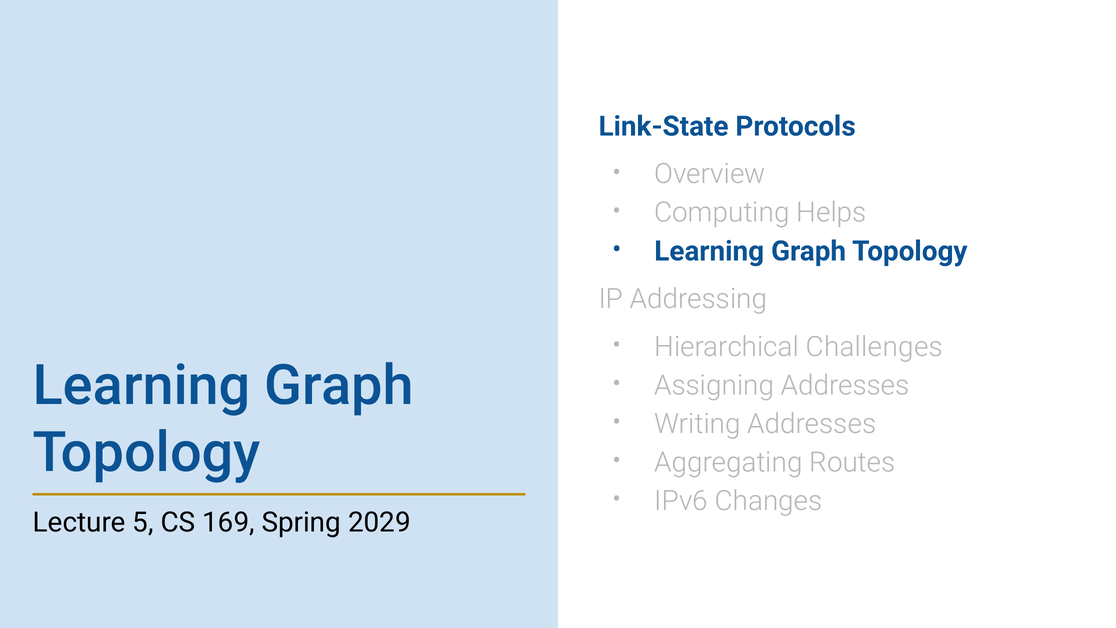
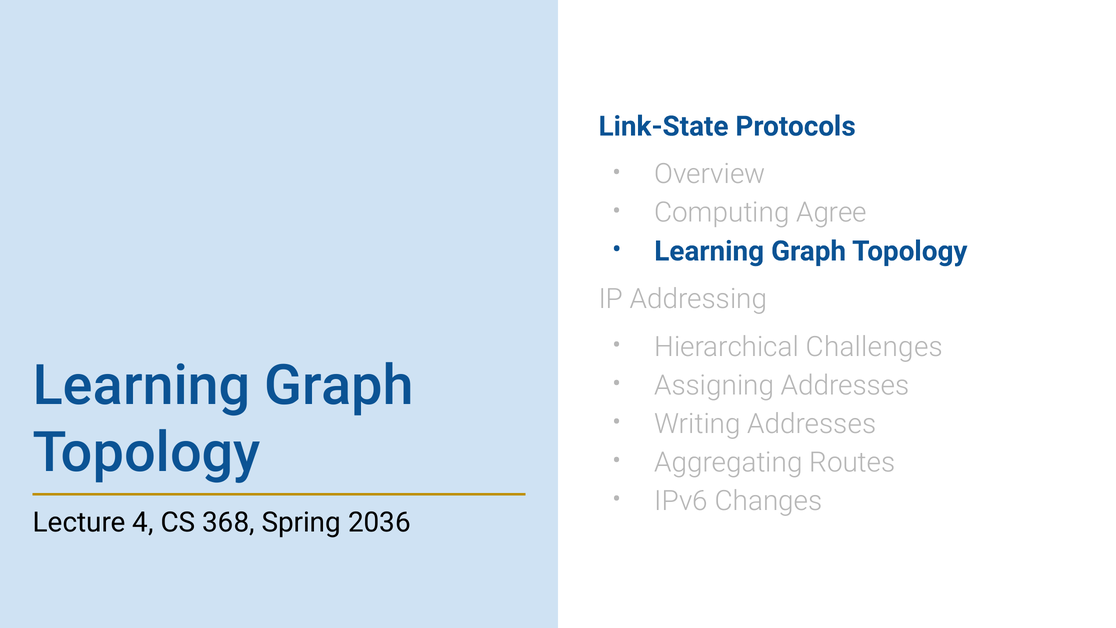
Helps: Helps -> Agree
5: 5 -> 4
169: 169 -> 368
2029: 2029 -> 2036
